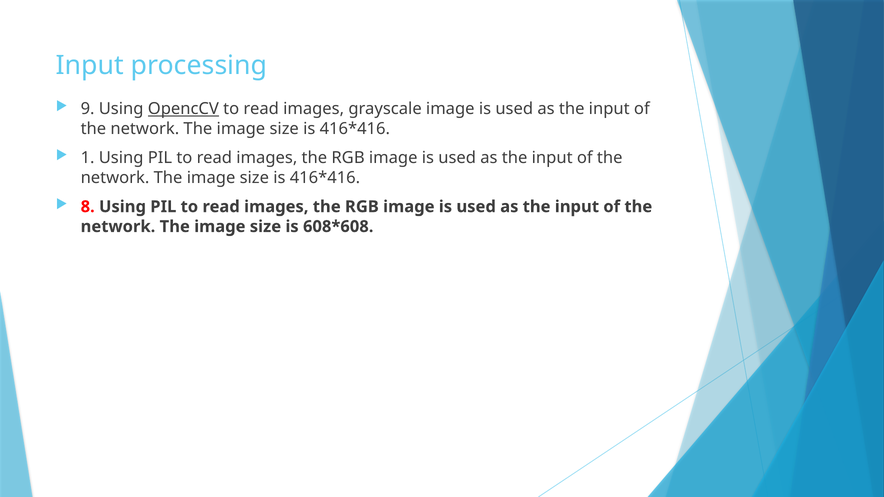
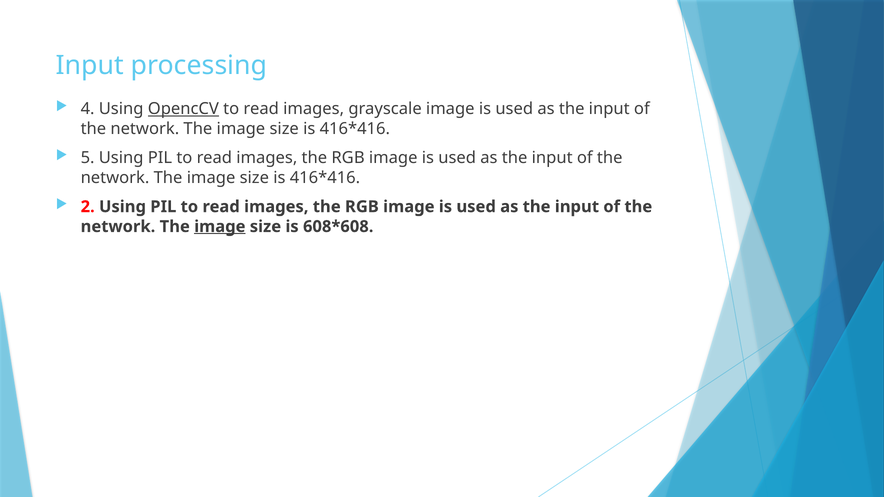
9: 9 -> 4
1: 1 -> 5
8: 8 -> 2
image at (220, 227) underline: none -> present
